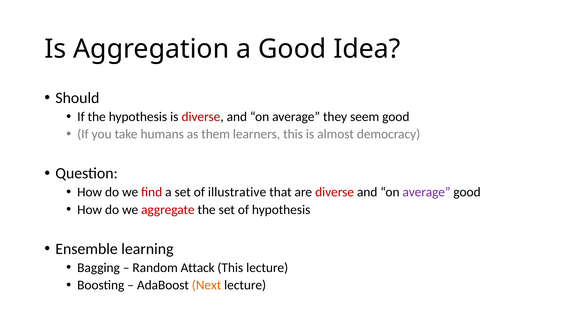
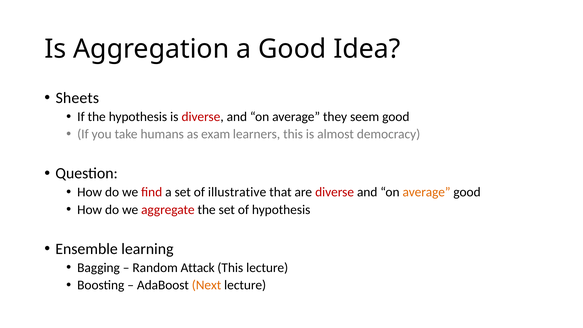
Should: Should -> Sheets
them: them -> exam
average at (426, 192) colour: purple -> orange
